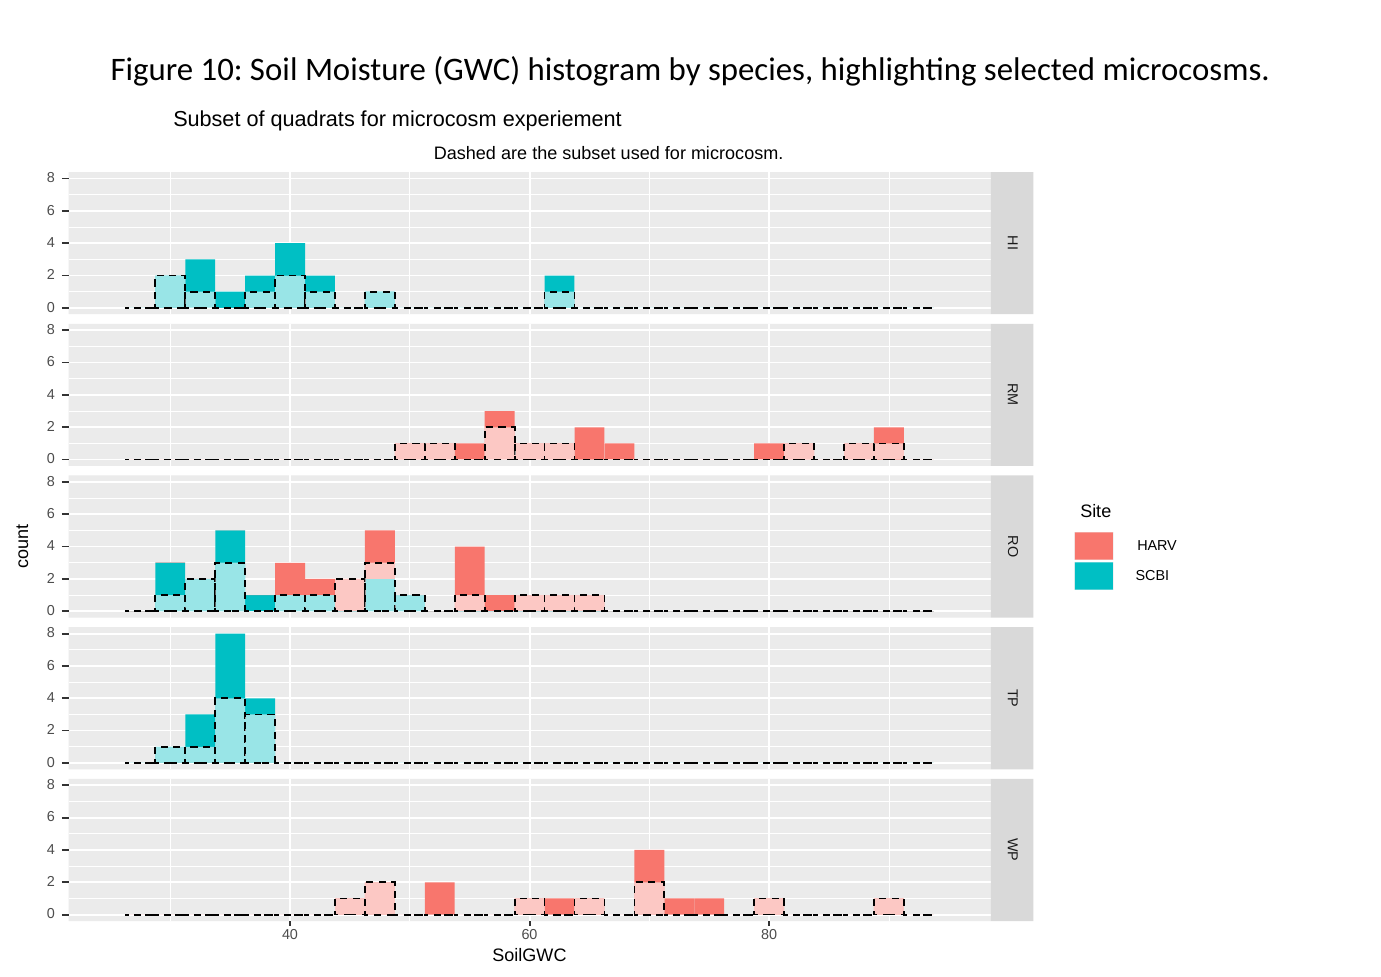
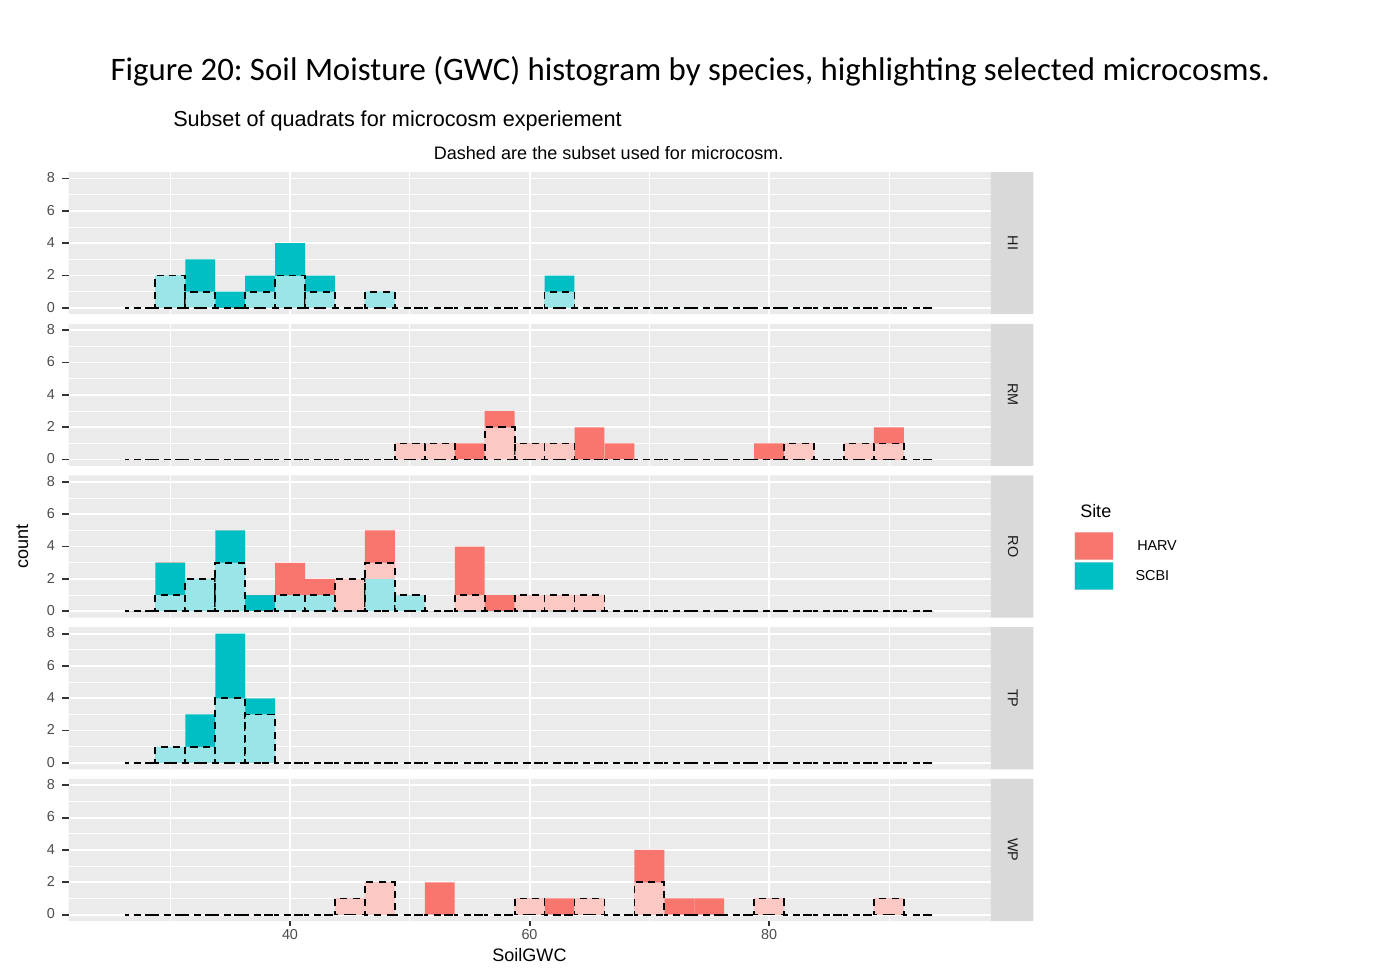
10: 10 -> 20
